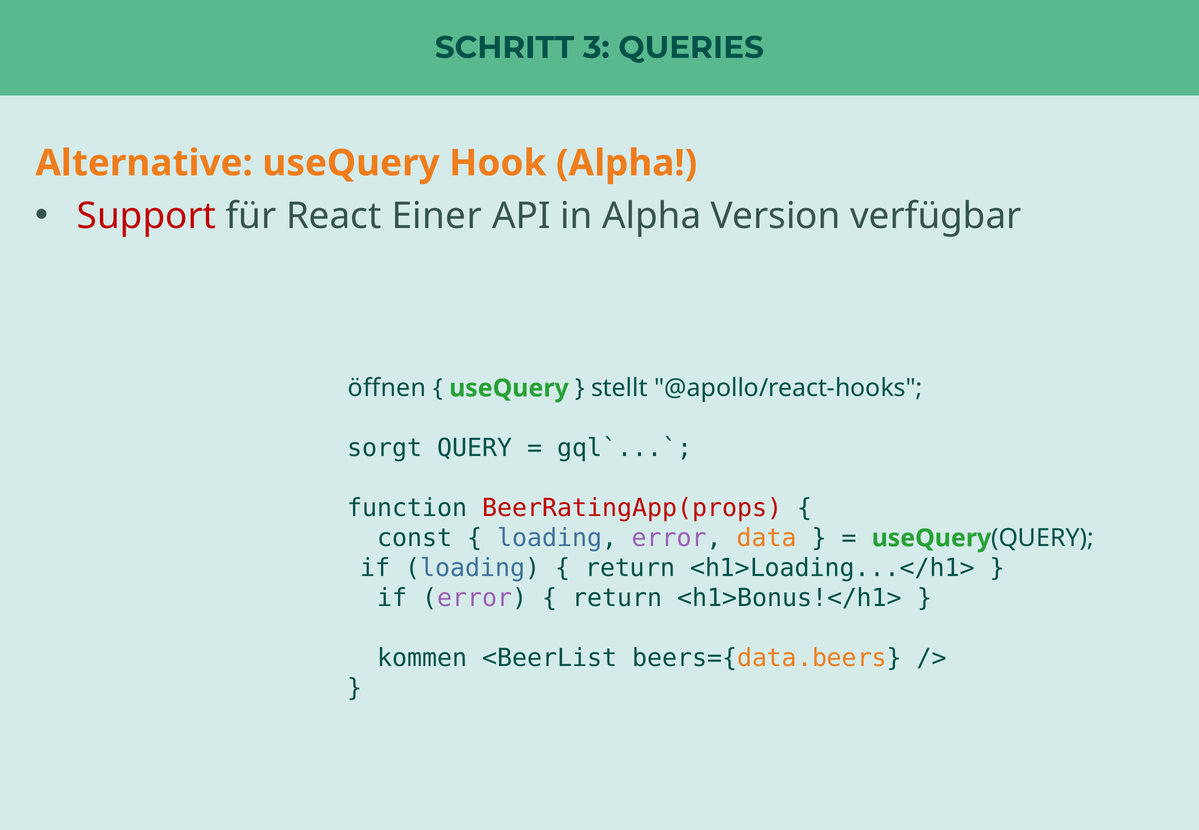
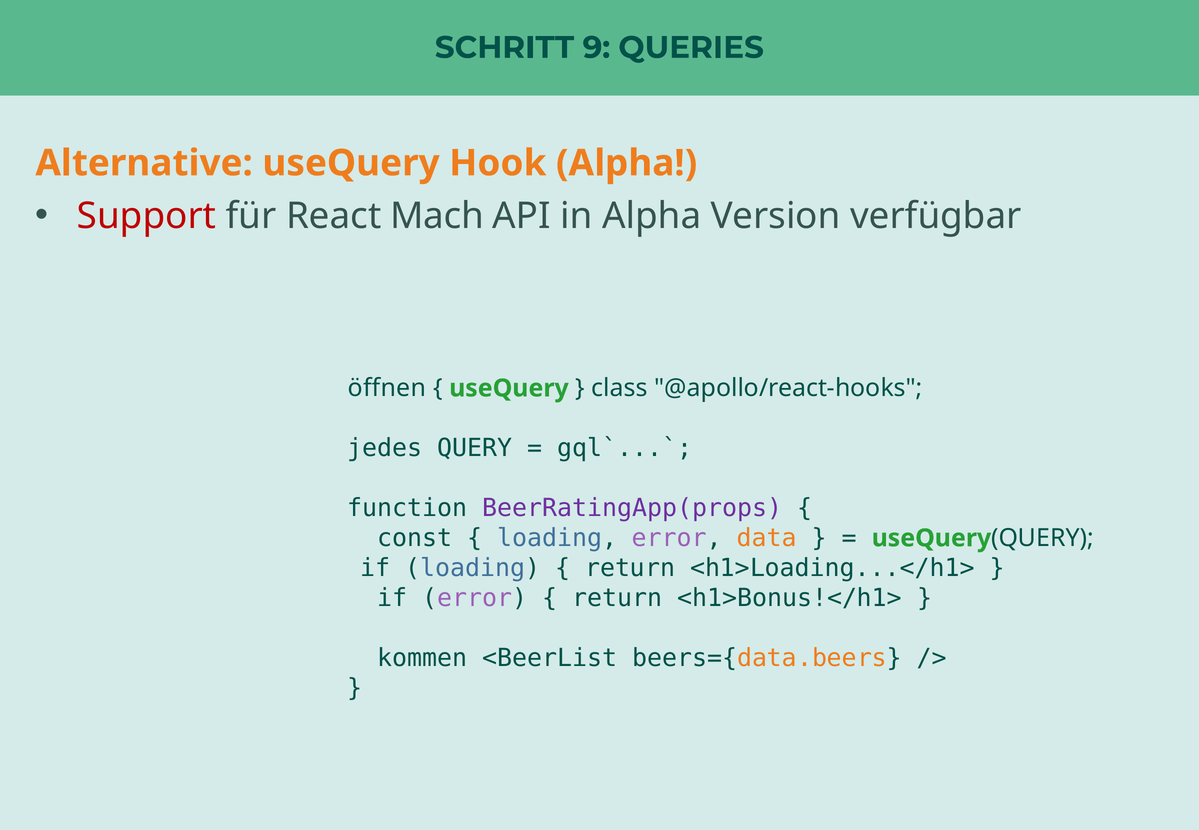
3: 3 -> 9
Einer: Einer -> Mach
stellt: stellt -> class
sorgt: sorgt -> jedes
BeerRatingApp(props colour: red -> purple
